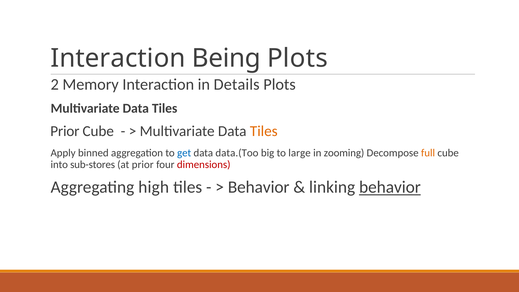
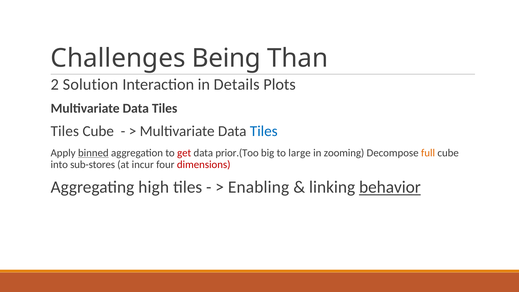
Interaction at (118, 58): Interaction -> Challenges
Being Plots: Plots -> Than
Memory: Memory -> Solution
Prior at (65, 131): Prior -> Tiles
Tiles at (264, 131) colour: orange -> blue
binned underline: none -> present
get colour: blue -> red
data.(Too: data.(Too -> prior.(Too
at prior: prior -> incur
Behavior at (259, 187): Behavior -> Enabling
